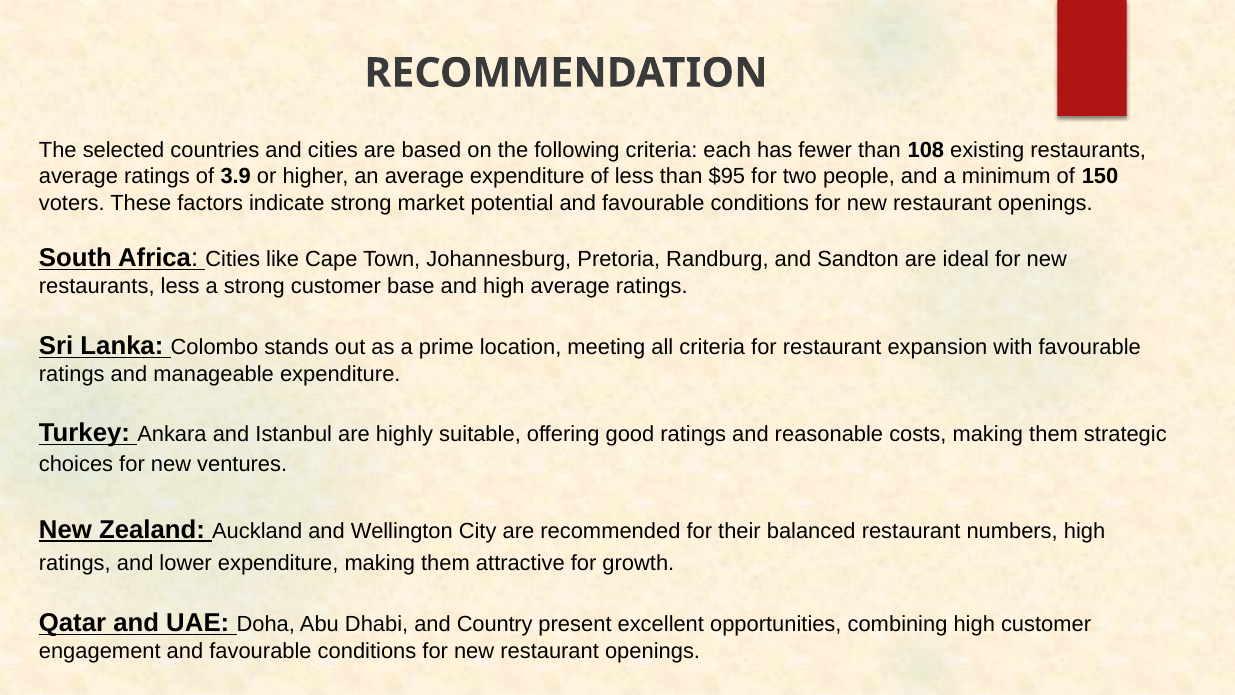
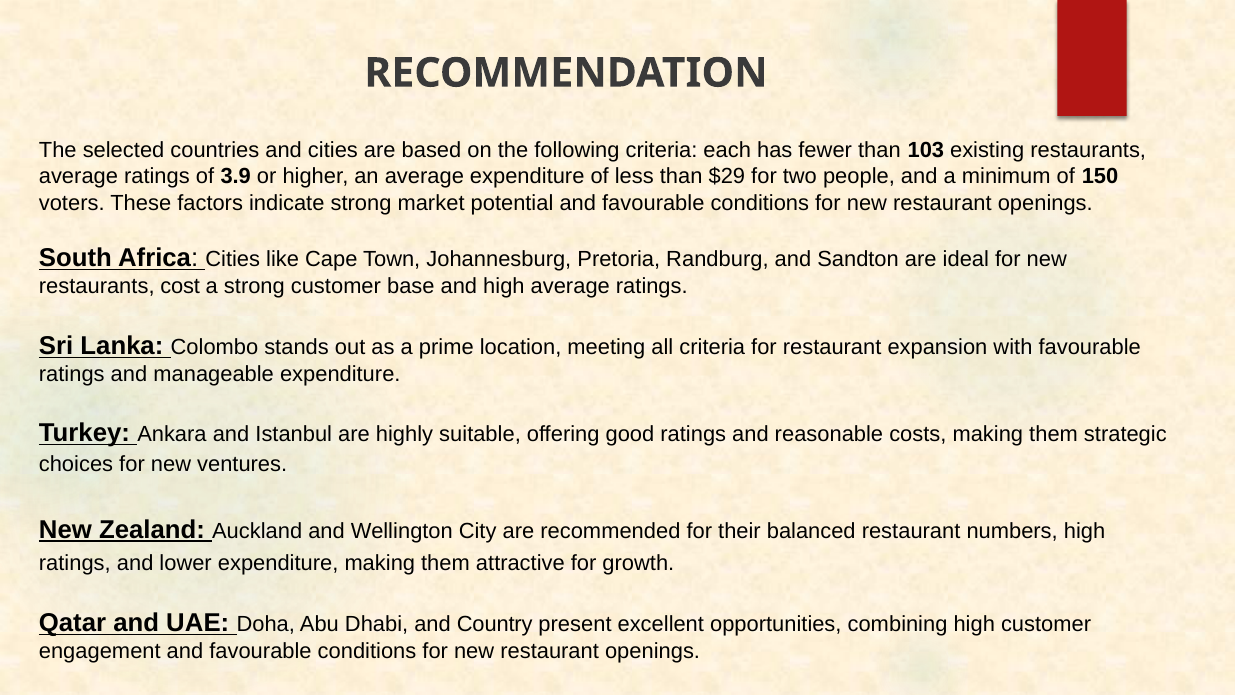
108: 108 -> 103
$95: $95 -> $29
restaurants less: less -> cost
